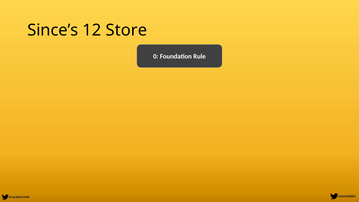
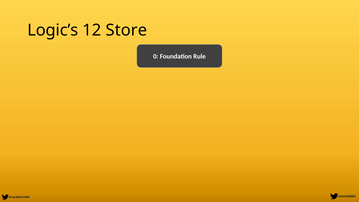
Since’s: Since’s -> Logic’s
